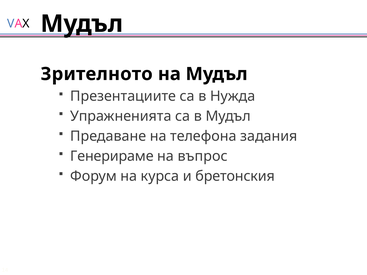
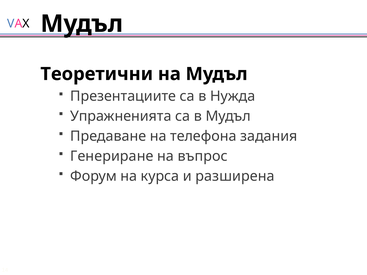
Зрителното: Зрителното -> Теоретични
Генерираме: Генерираме -> Генериране
бретонския: бретонския -> разширена
